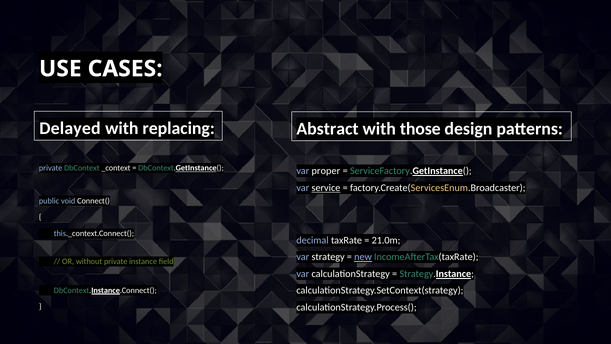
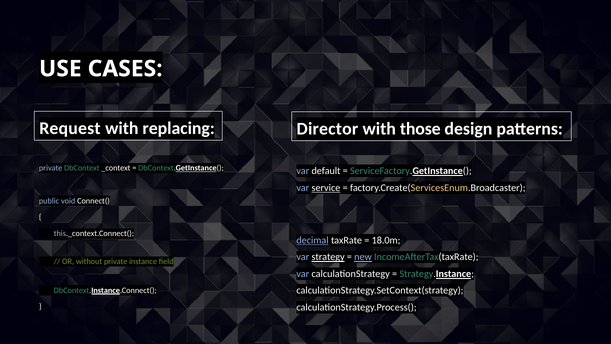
Delayed: Delayed -> Request
Abstract: Abstract -> Director
proper: proper -> default
decimal underline: none -> present
21.0m: 21.0m -> 18.0m
strategy underline: none -> present
